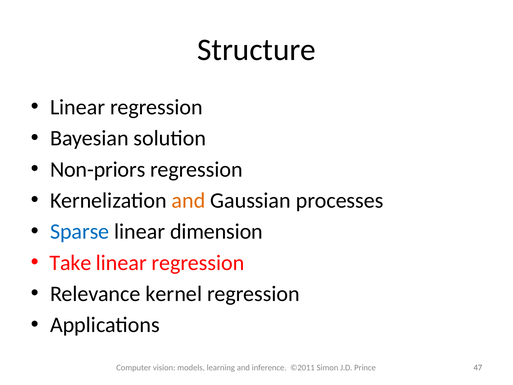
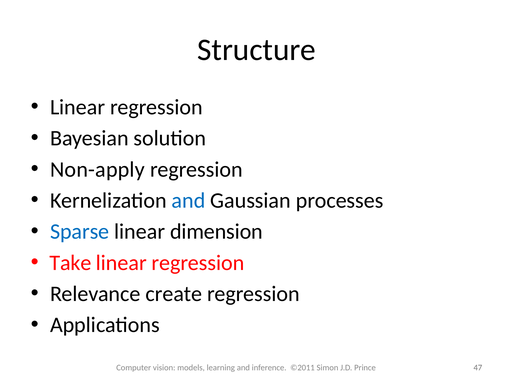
Non-priors: Non-priors -> Non-apply
and at (188, 200) colour: orange -> blue
kernel: kernel -> create
